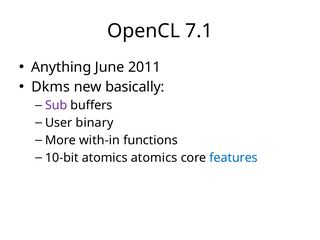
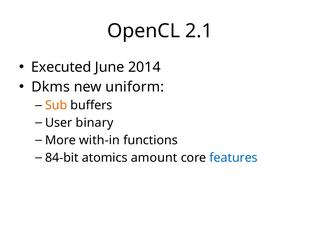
7.1: 7.1 -> 2.1
Anything: Anything -> Executed
2011: 2011 -> 2014
basically: basically -> uniform
Sub colour: purple -> orange
10-bit: 10-bit -> 84-bit
atomics atomics: atomics -> amount
